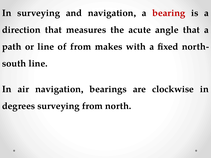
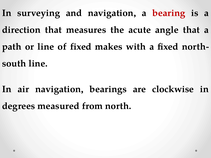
of from: from -> fixed
degrees surveying: surveying -> measured
